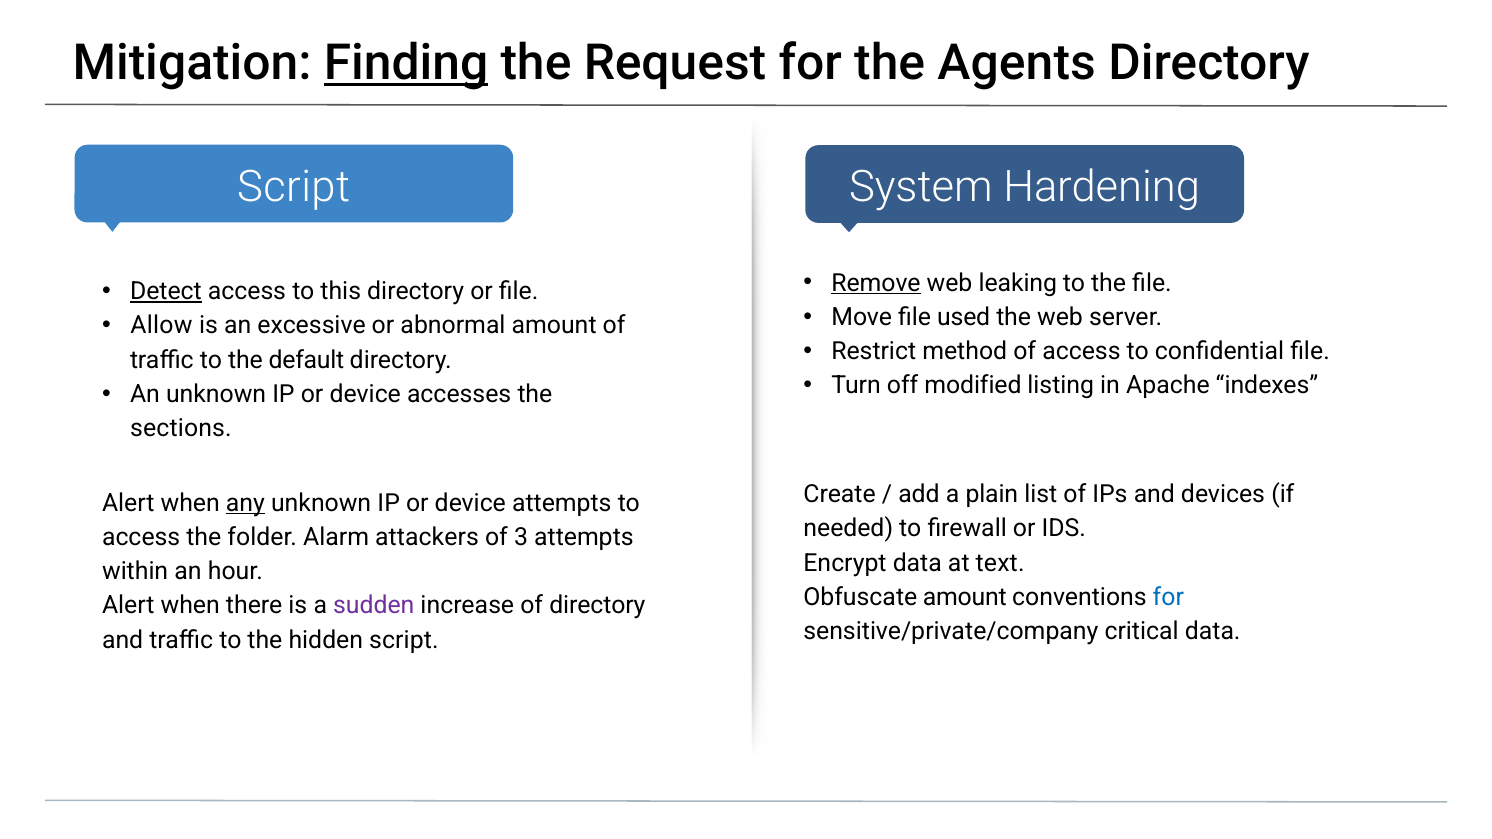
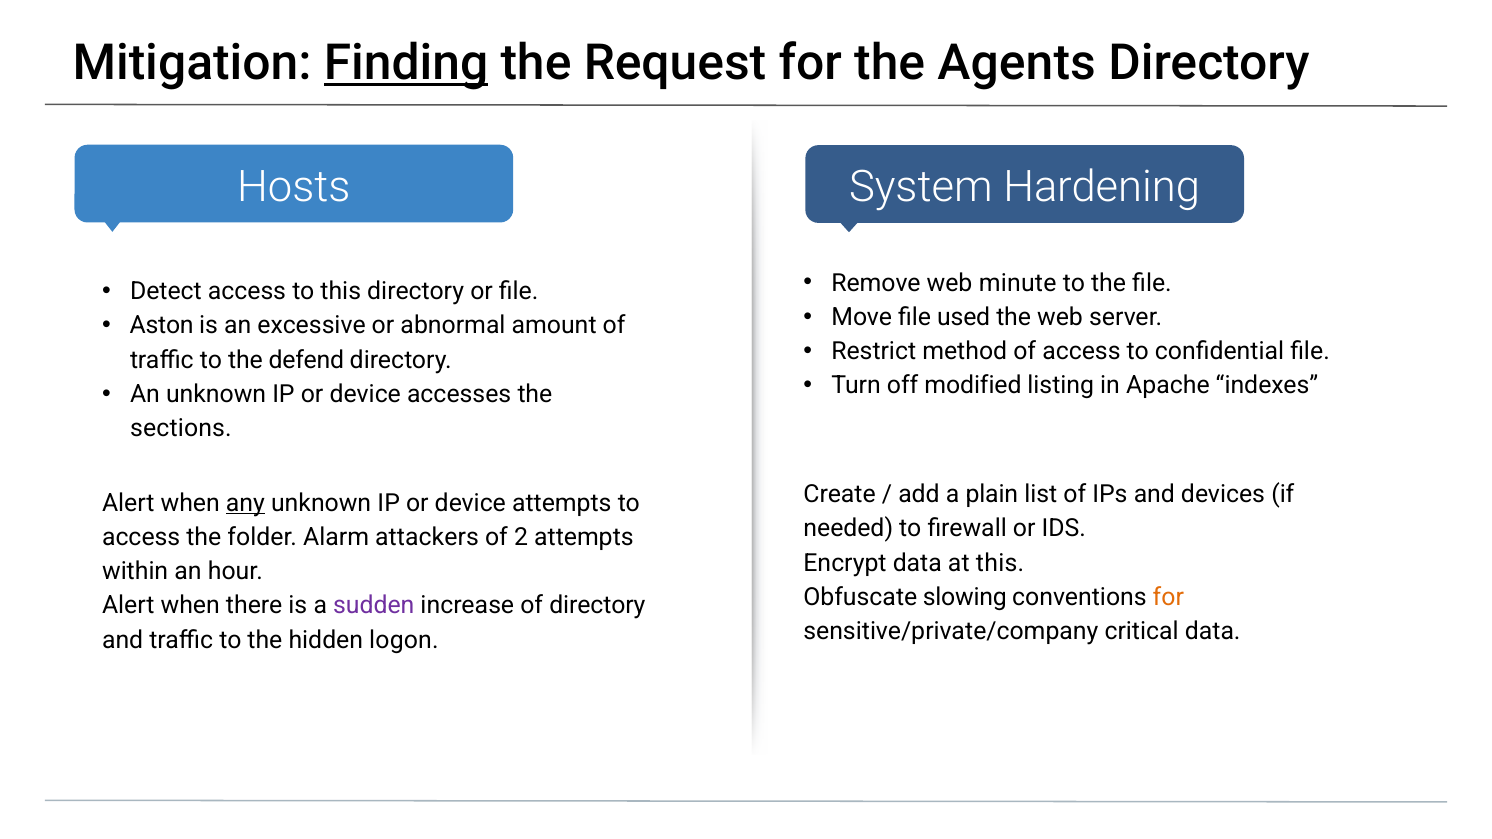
Script at (294, 187): Script -> Hosts
Remove underline: present -> none
leaking: leaking -> minute
Detect underline: present -> none
Allow: Allow -> Aston
default: default -> defend
3: 3 -> 2
at text: text -> this
Obfuscate amount: amount -> slowing
for at (1168, 597) colour: blue -> orange
hidden script: script -> logon
